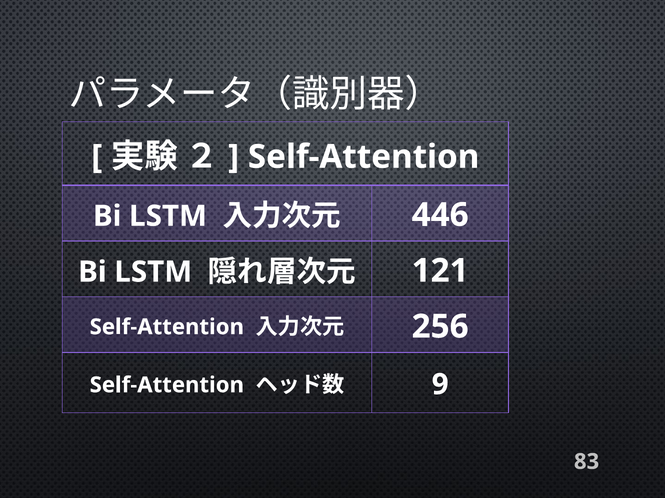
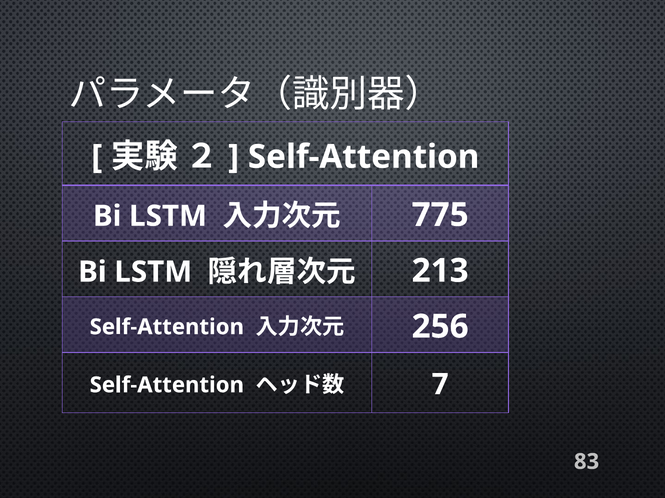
446: 446 -> 775
121: 121 -> 213
9: 9 -> 7
